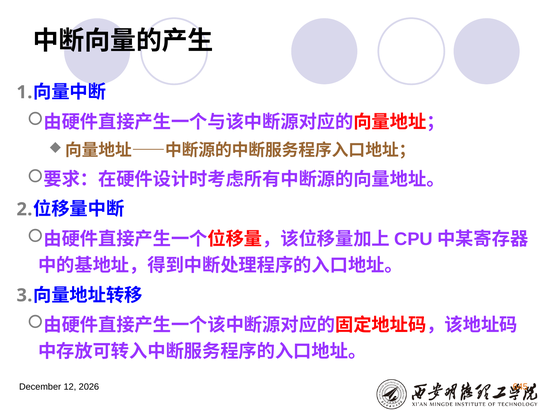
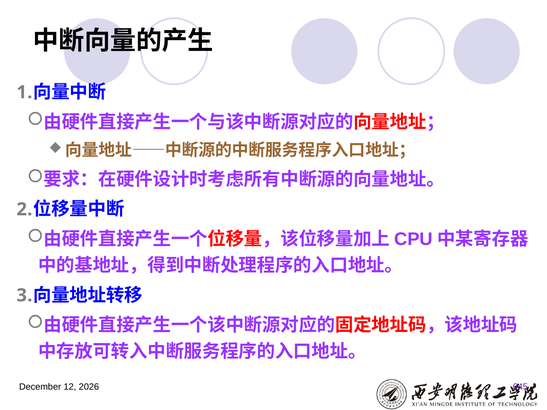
645 colour: orange -> purple
